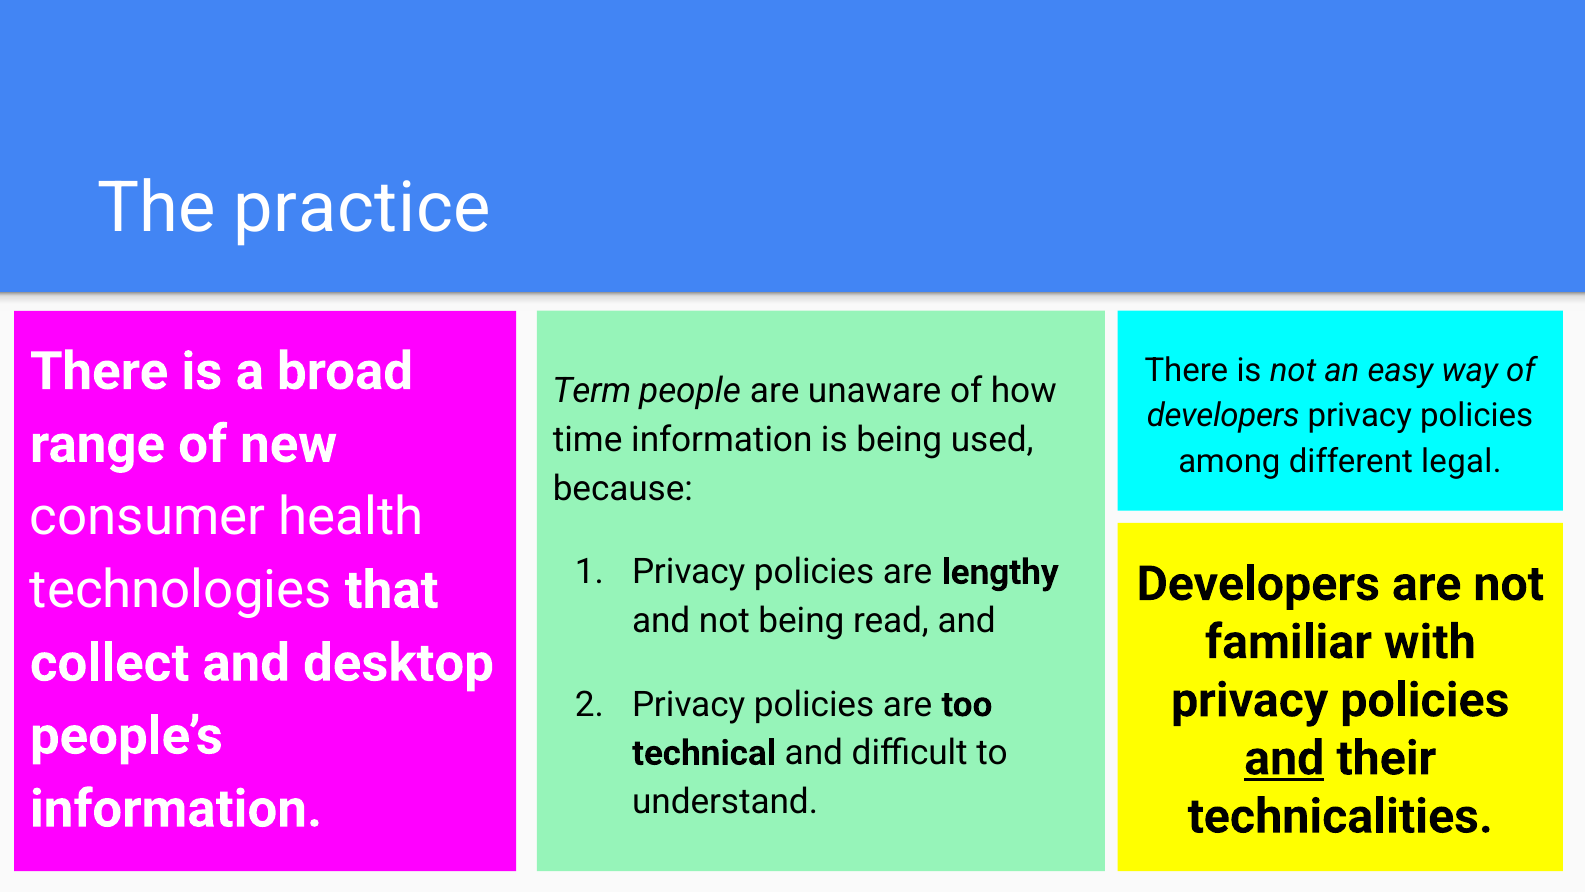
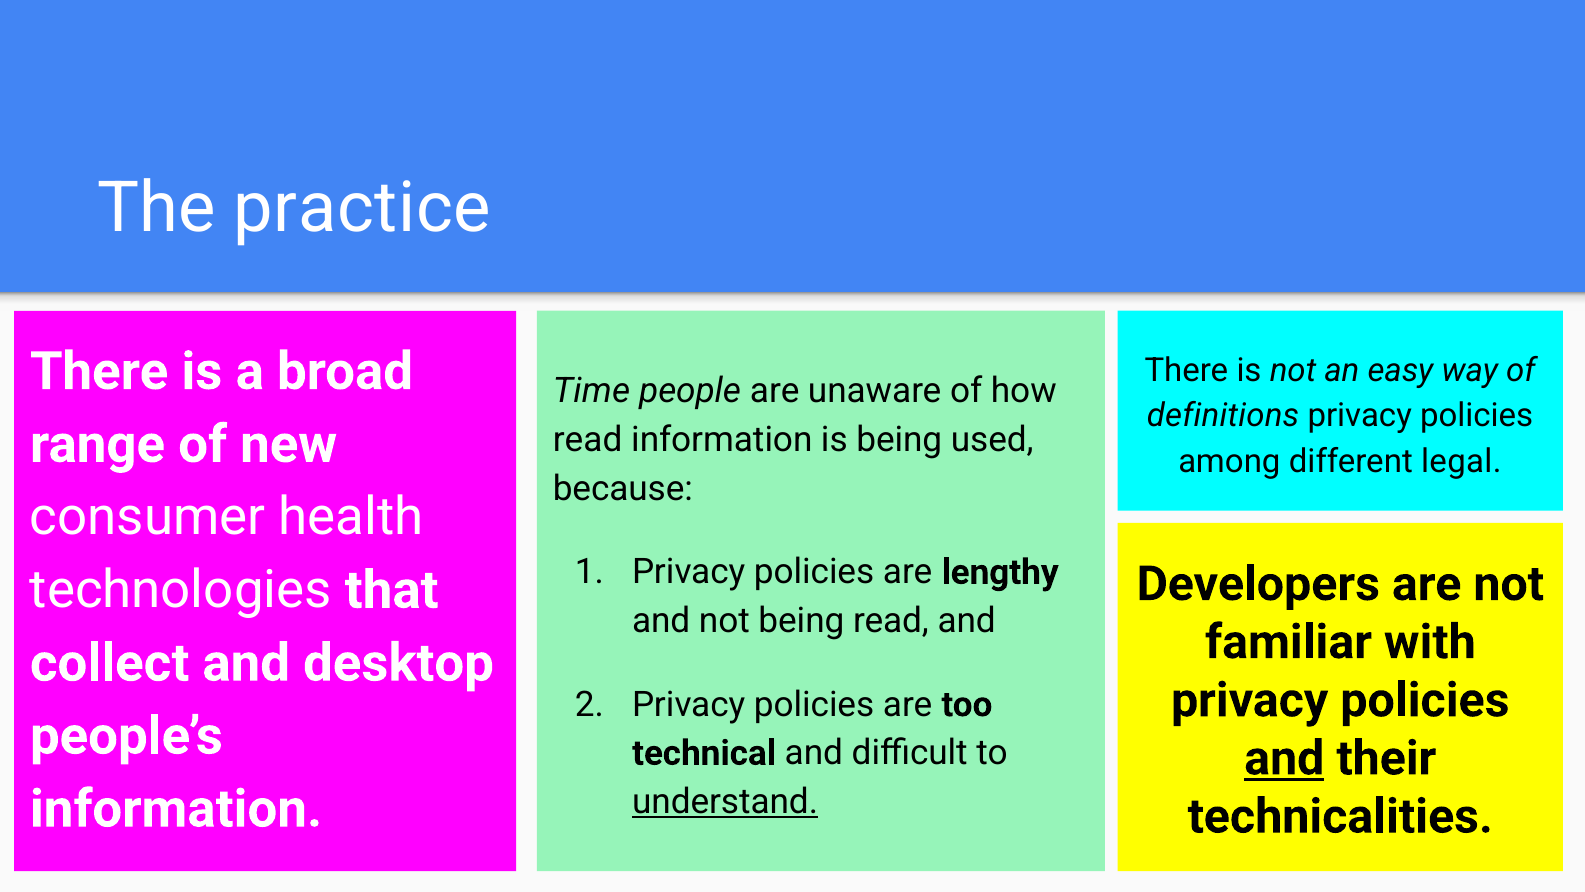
Term: Term -> Time
developers at (1223, 416): developers -> definitions
time at (588, 440): time -> read
understand underline: none -> present
